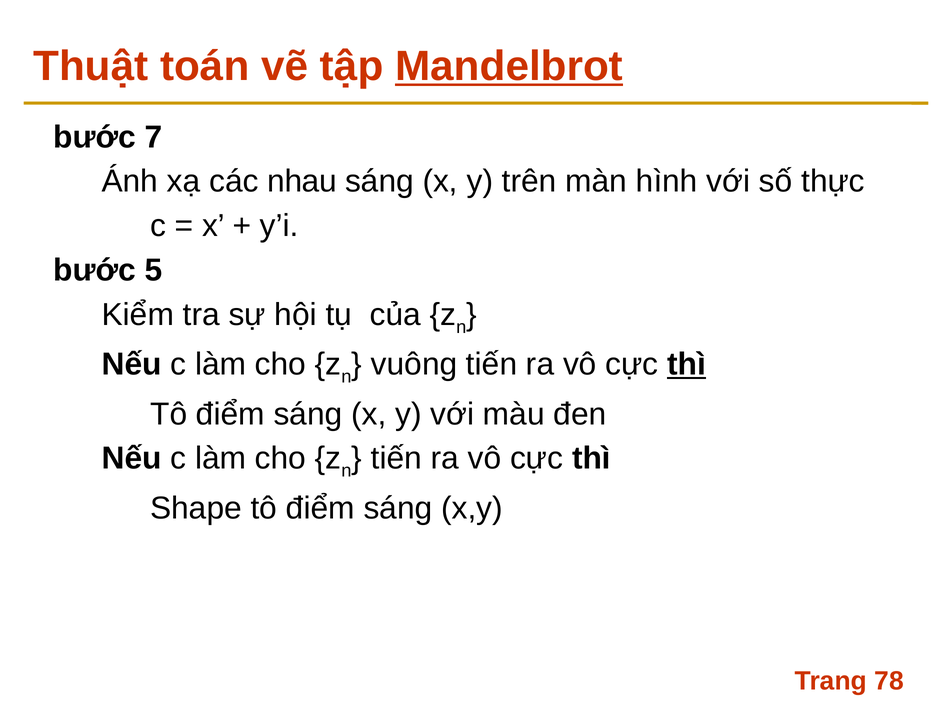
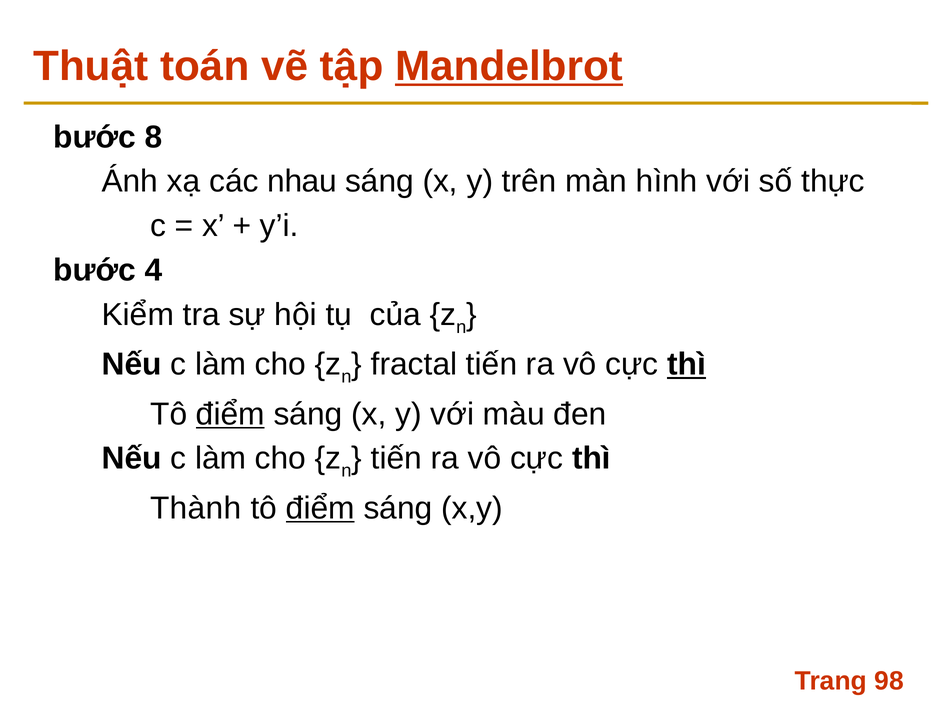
7: 7 -> 8
5: 5 -> 4
vuông: vuông -> fractal
điểm at (230, 414) underline: none -> present
Shape: Shape -> Thành
điểm at (320, 508) underline: none -> present
78: 78 -> 98
